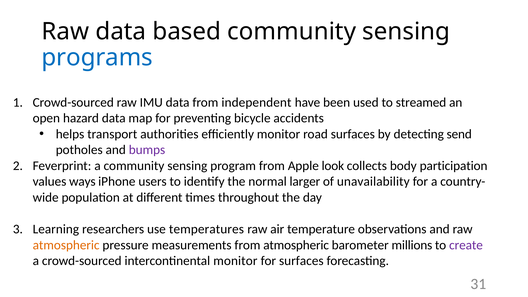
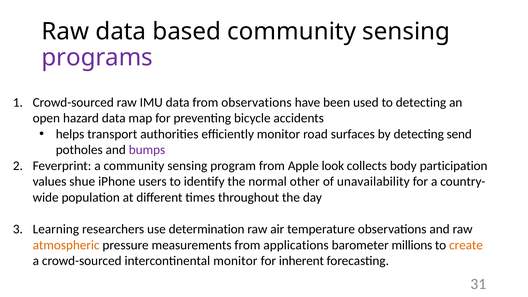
programs colour: blue -> purple
from independent: independent -> observations
to streamed: streamed -> detecting
ways: ways -> shue
larger: larger -> other
temperatures: temperatures -> determination
from atmospheric: atmospheric -> applications
create colour: purple -> orange
for surfaces: surfaces -> inherent
